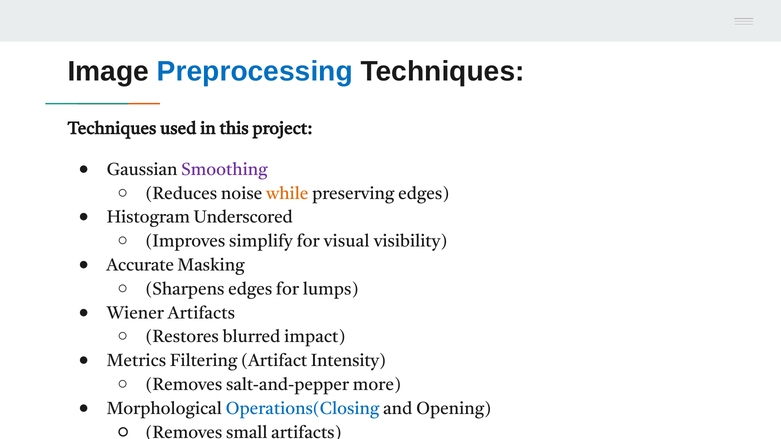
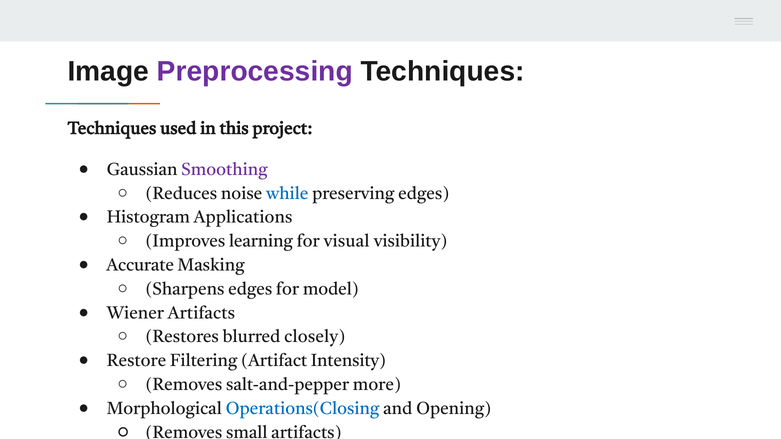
Preprocessing colour: blue -> purple
while colour: orange -> blue
Underscored: Underscored -> Applications
simplify: simplify -> learning
lumps: lumps -> model
impact: impact -> closely
Metrics: Metrics -> Restore
